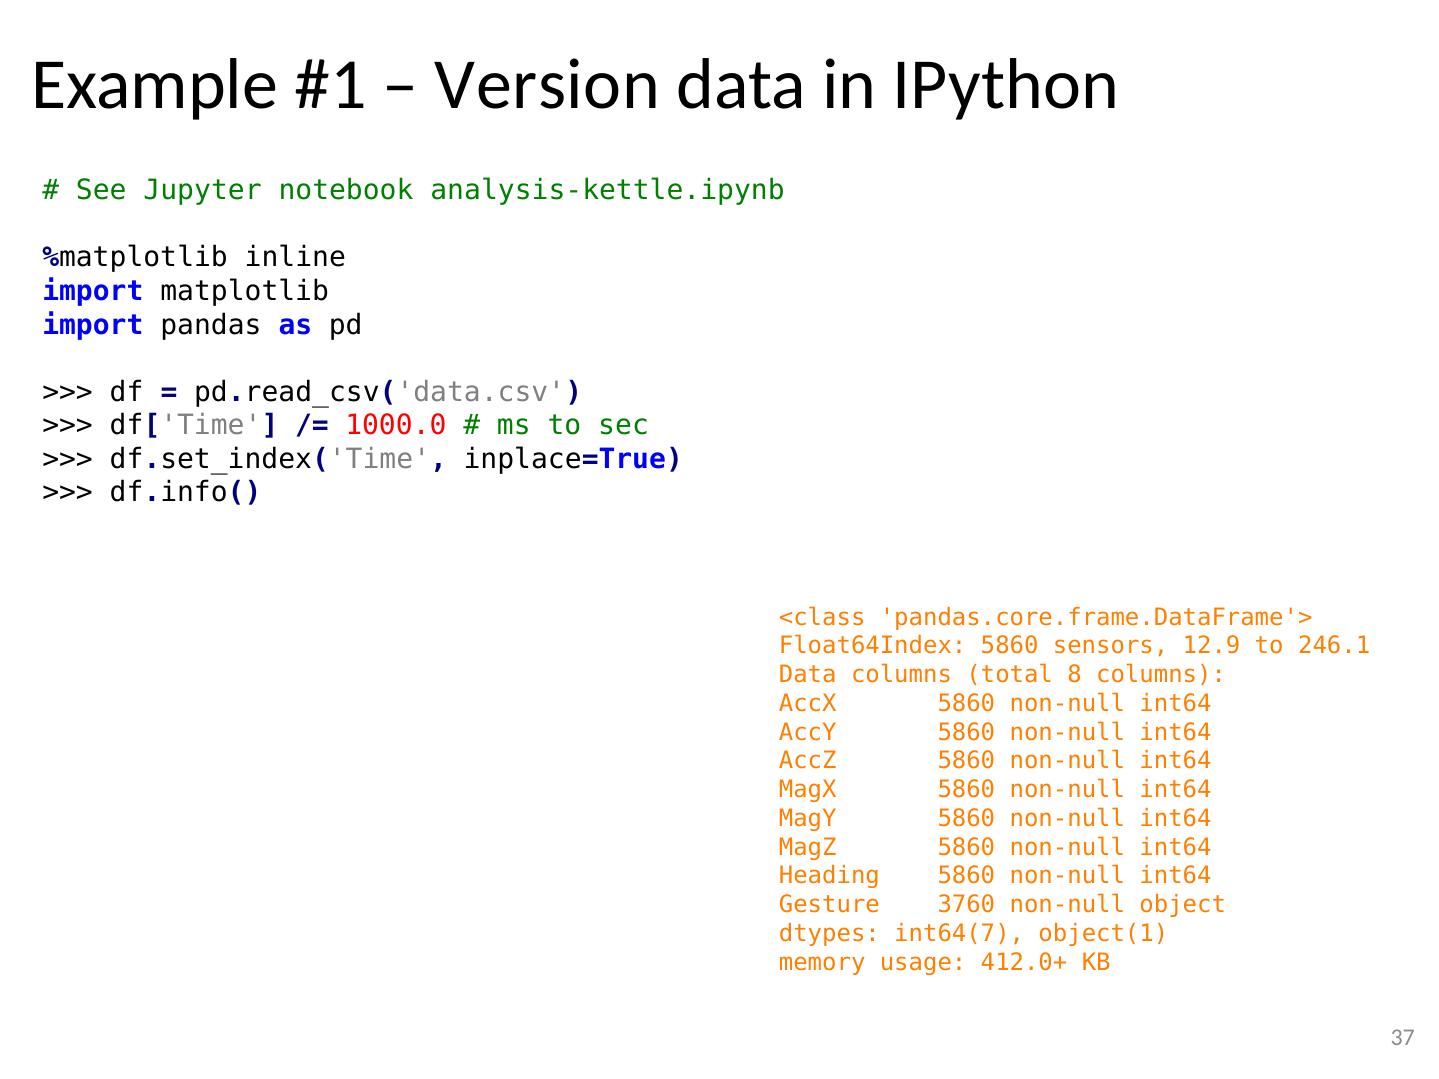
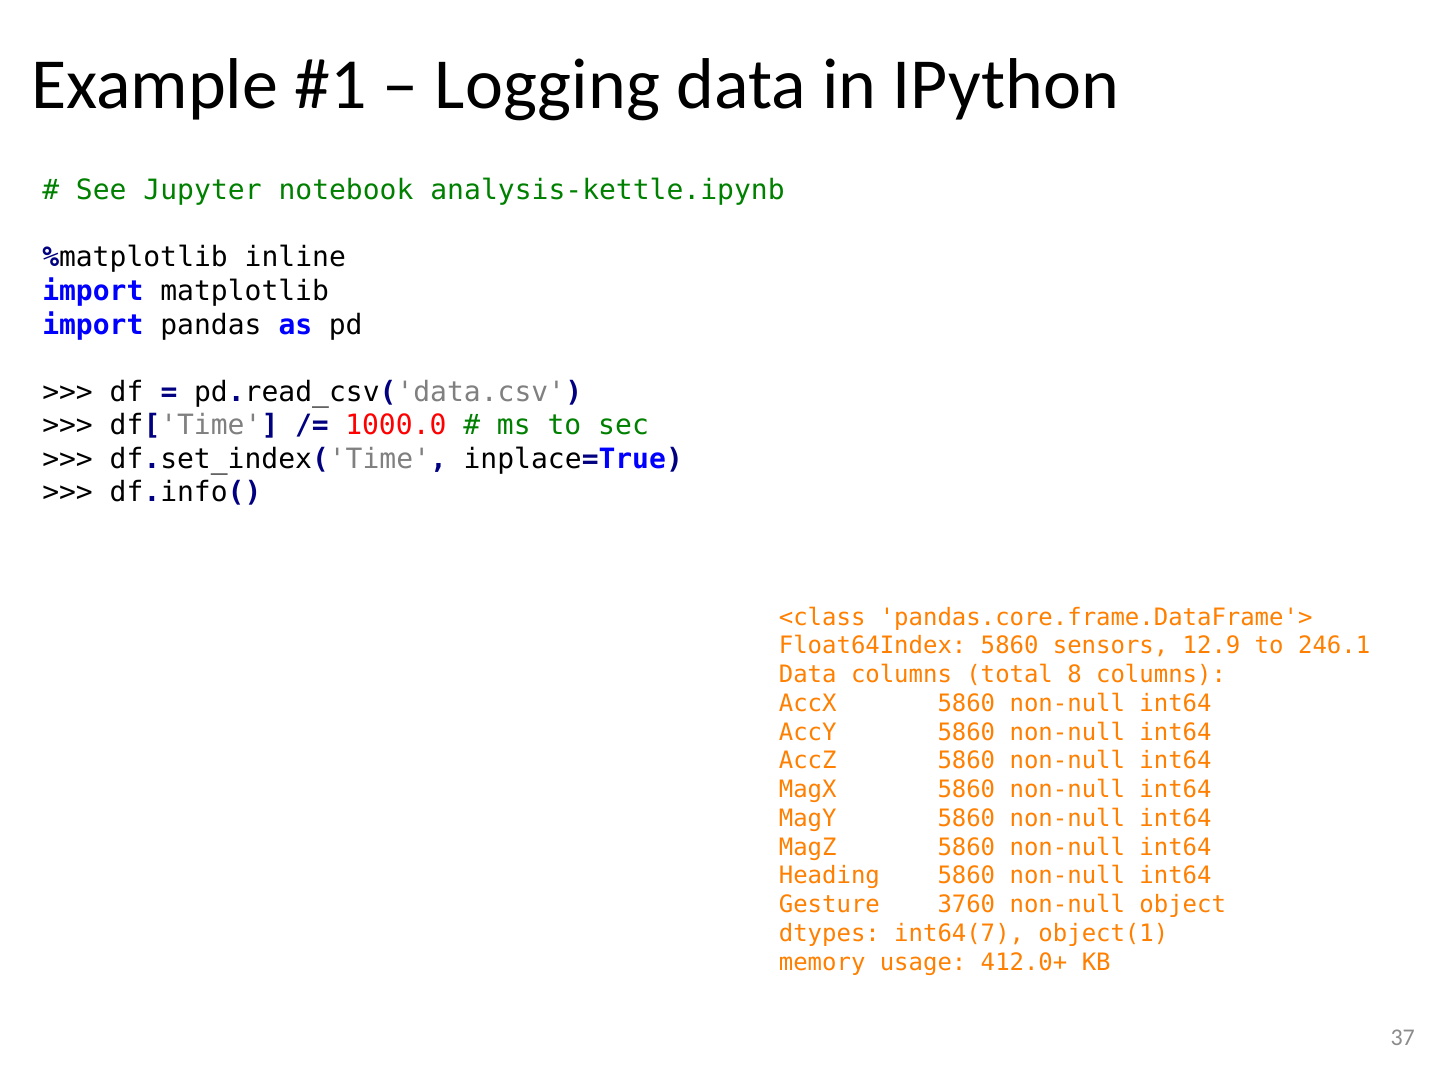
Version: Version -> Logging
